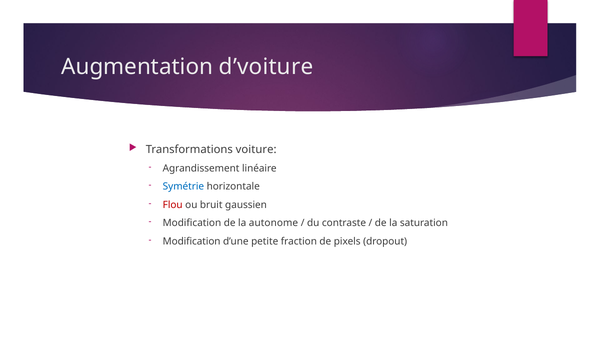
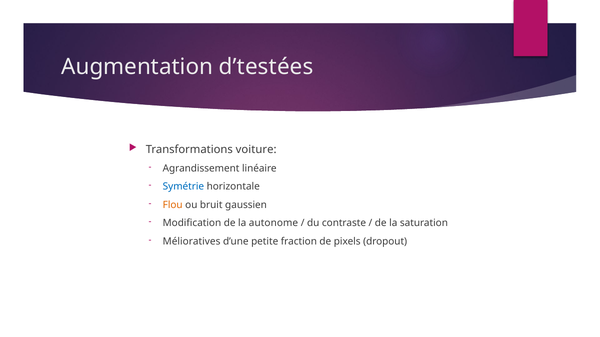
d’voiture: d’voiture -> d’testées
Flou colour: red -> orange
Modification at (192, 242): Modification -> Mélioratives
